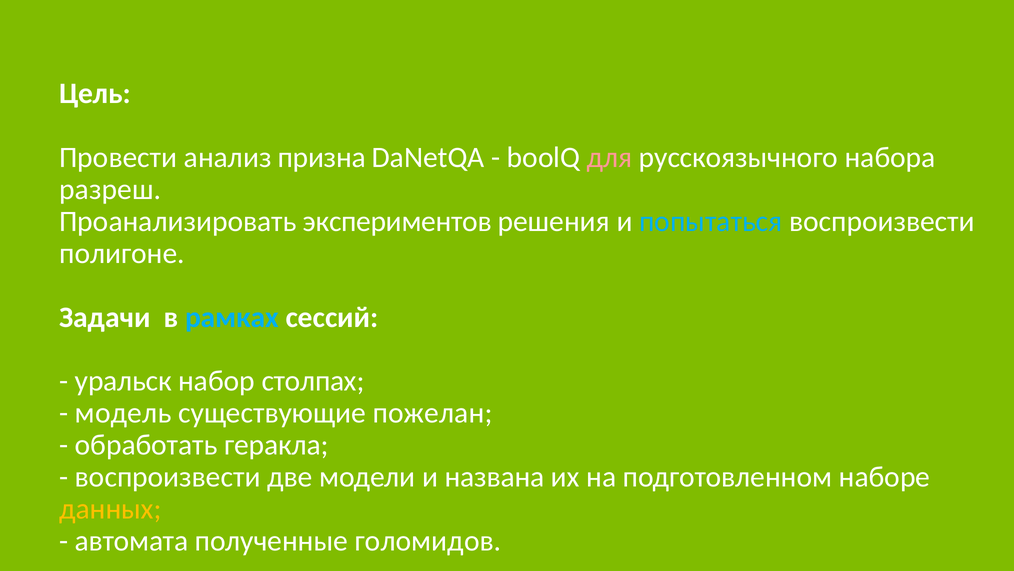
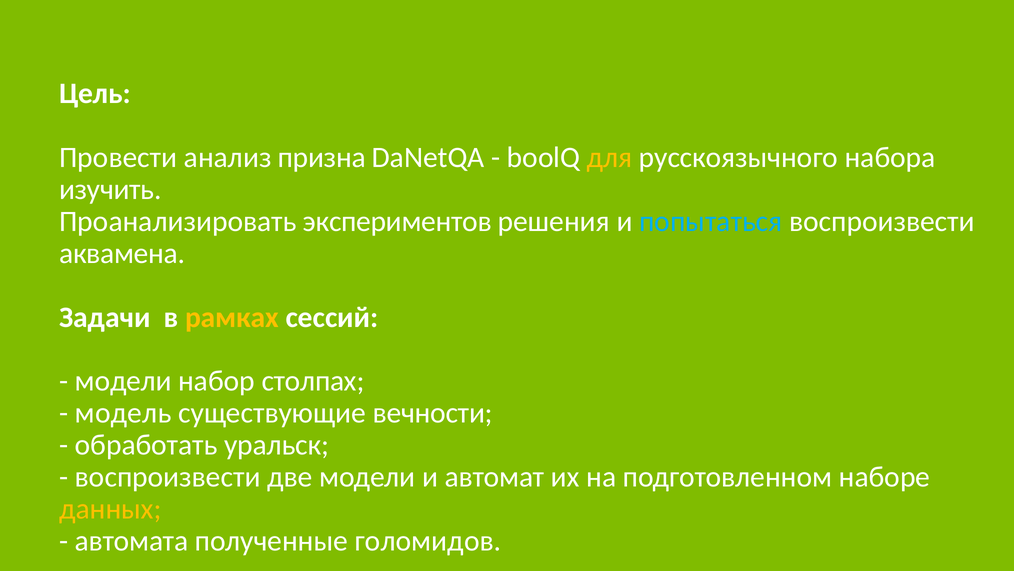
для colour: pink -> yellow
разреш: разреш -> изучить
полигоне: полигоне -> аквамена
рамках colour: light blue -> yellow
уральск at (123, 381): уральск -> модели
пожелан: пожелан -> вечности
геракла: геракла -> уральск
названа: названа -> автомат
